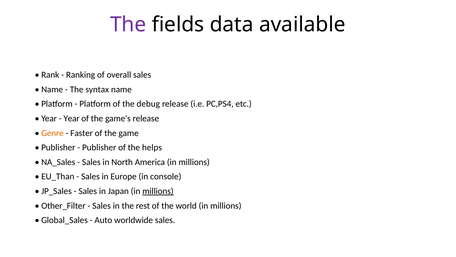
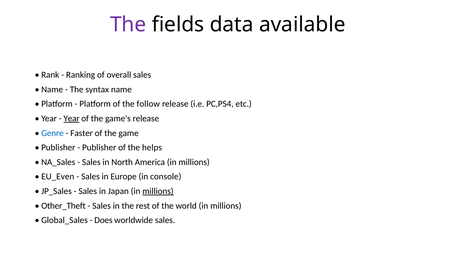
debug: debug -> follow
Year at (72, 118) underline: none -> present
Genre colour: orange -> blue
EU_Than: EU_Than -> EU_Even
Other_Filter: Other_Filter -> Other_Theft
Auto: Auto -> Does
